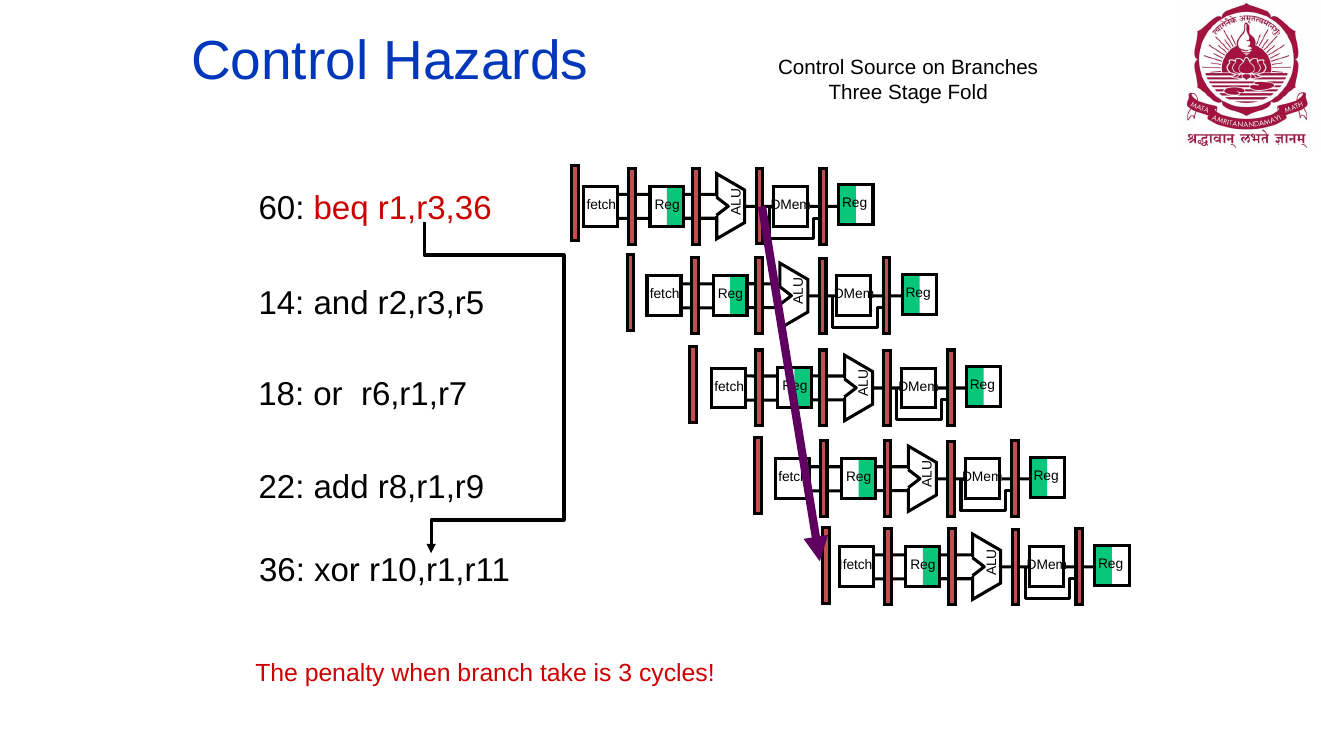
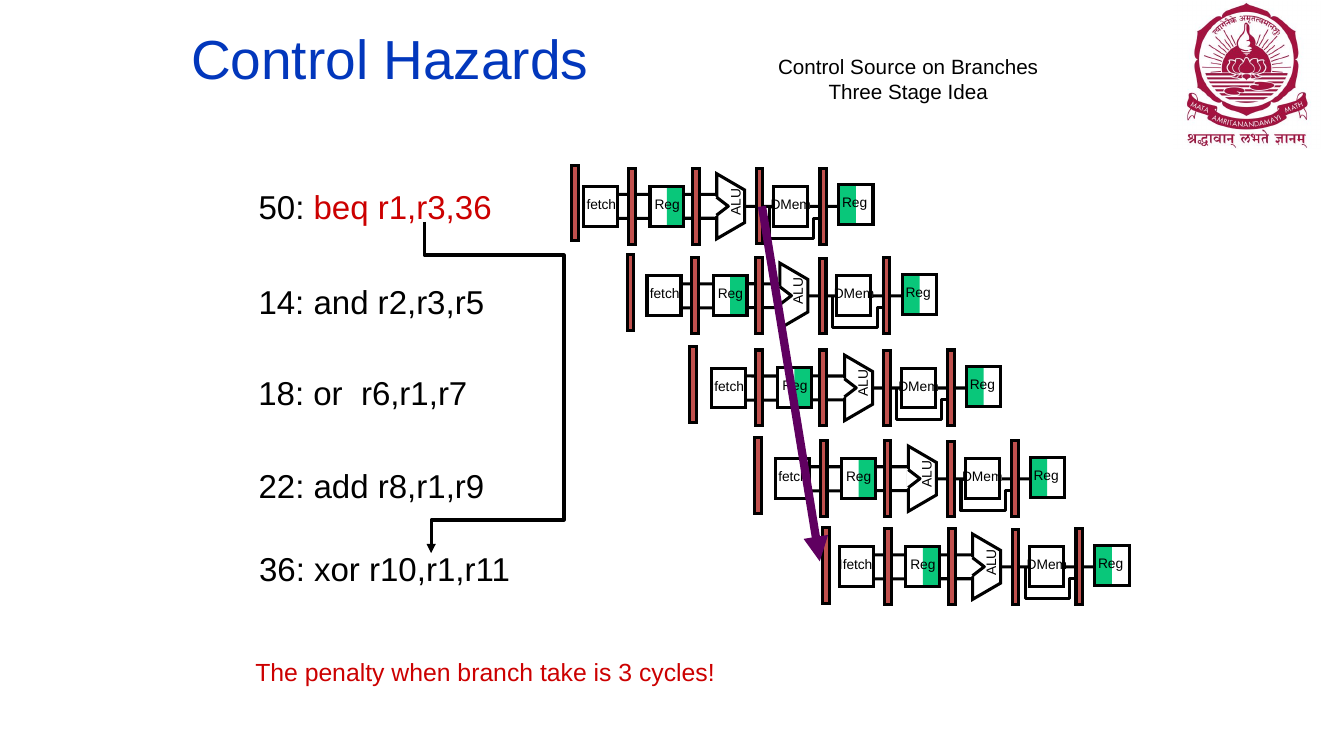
Fold: Fold -> Idea
60: 60 -> 50
